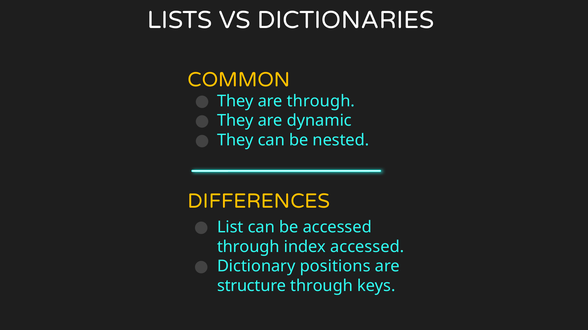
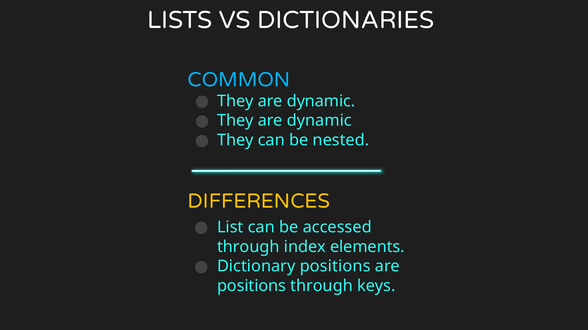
COMMON colour: yellow -> light blue
through at (321, 101): through -> dynamic
index accessed: accessed -> elements
structure at (252, 286): structure -> positions
